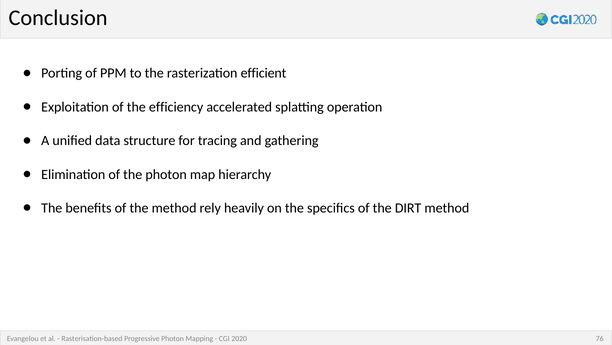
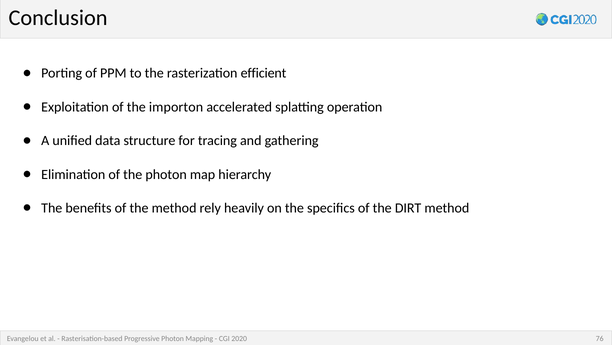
efficiency: efficiency -> importon
